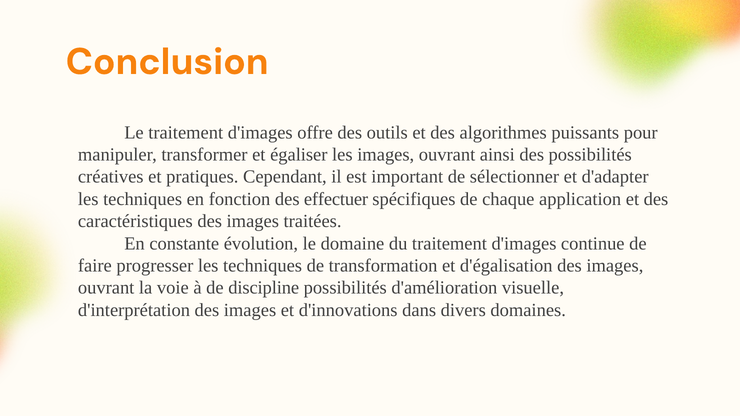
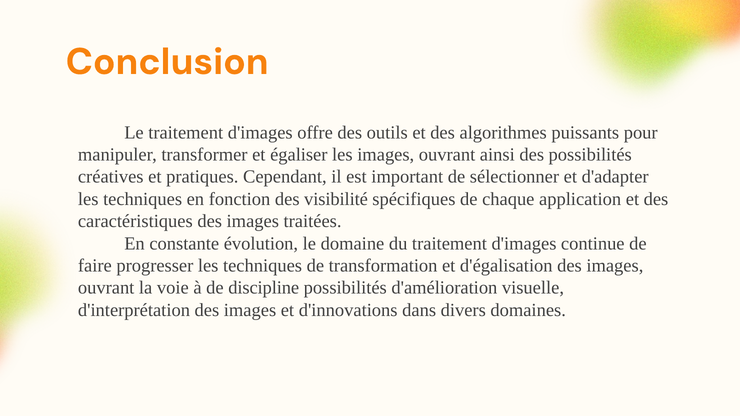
effectuer: effectuer -> visibilité
